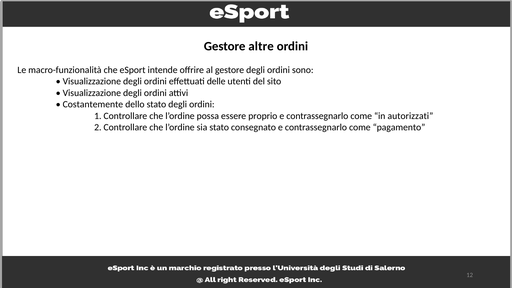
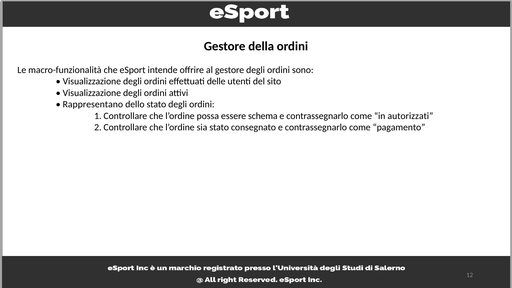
altre: altre -> della
Costantemente: Costantemente -> Rappresentano
proprio: proprio -> schema
